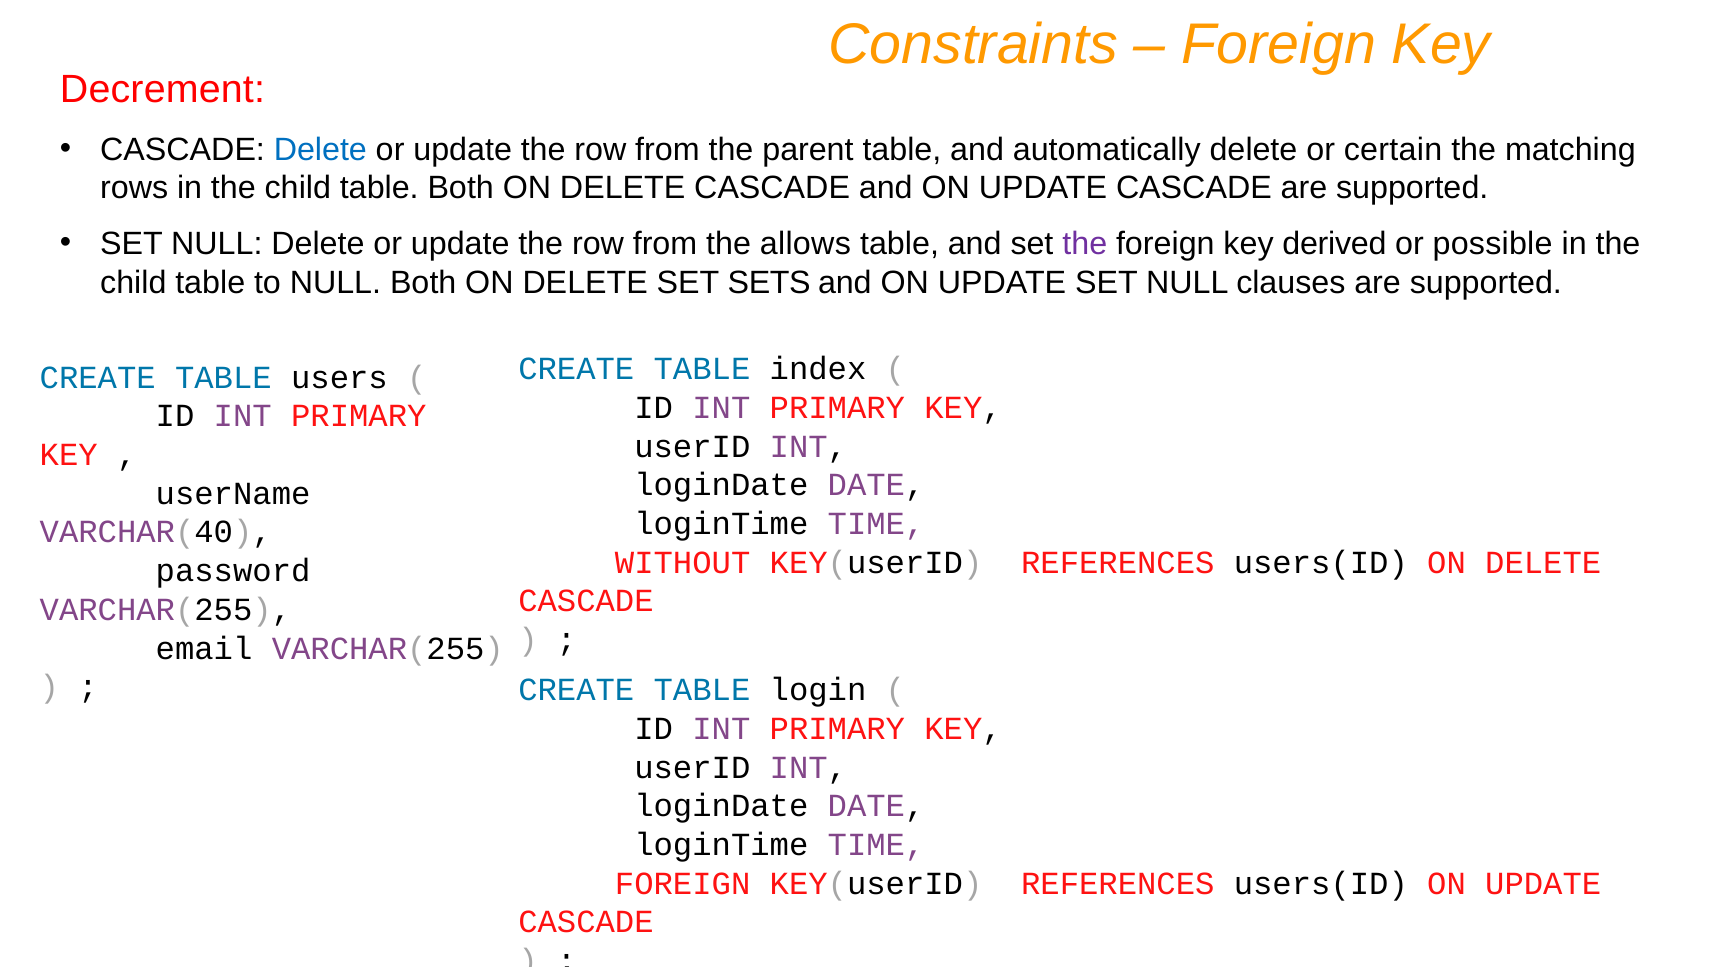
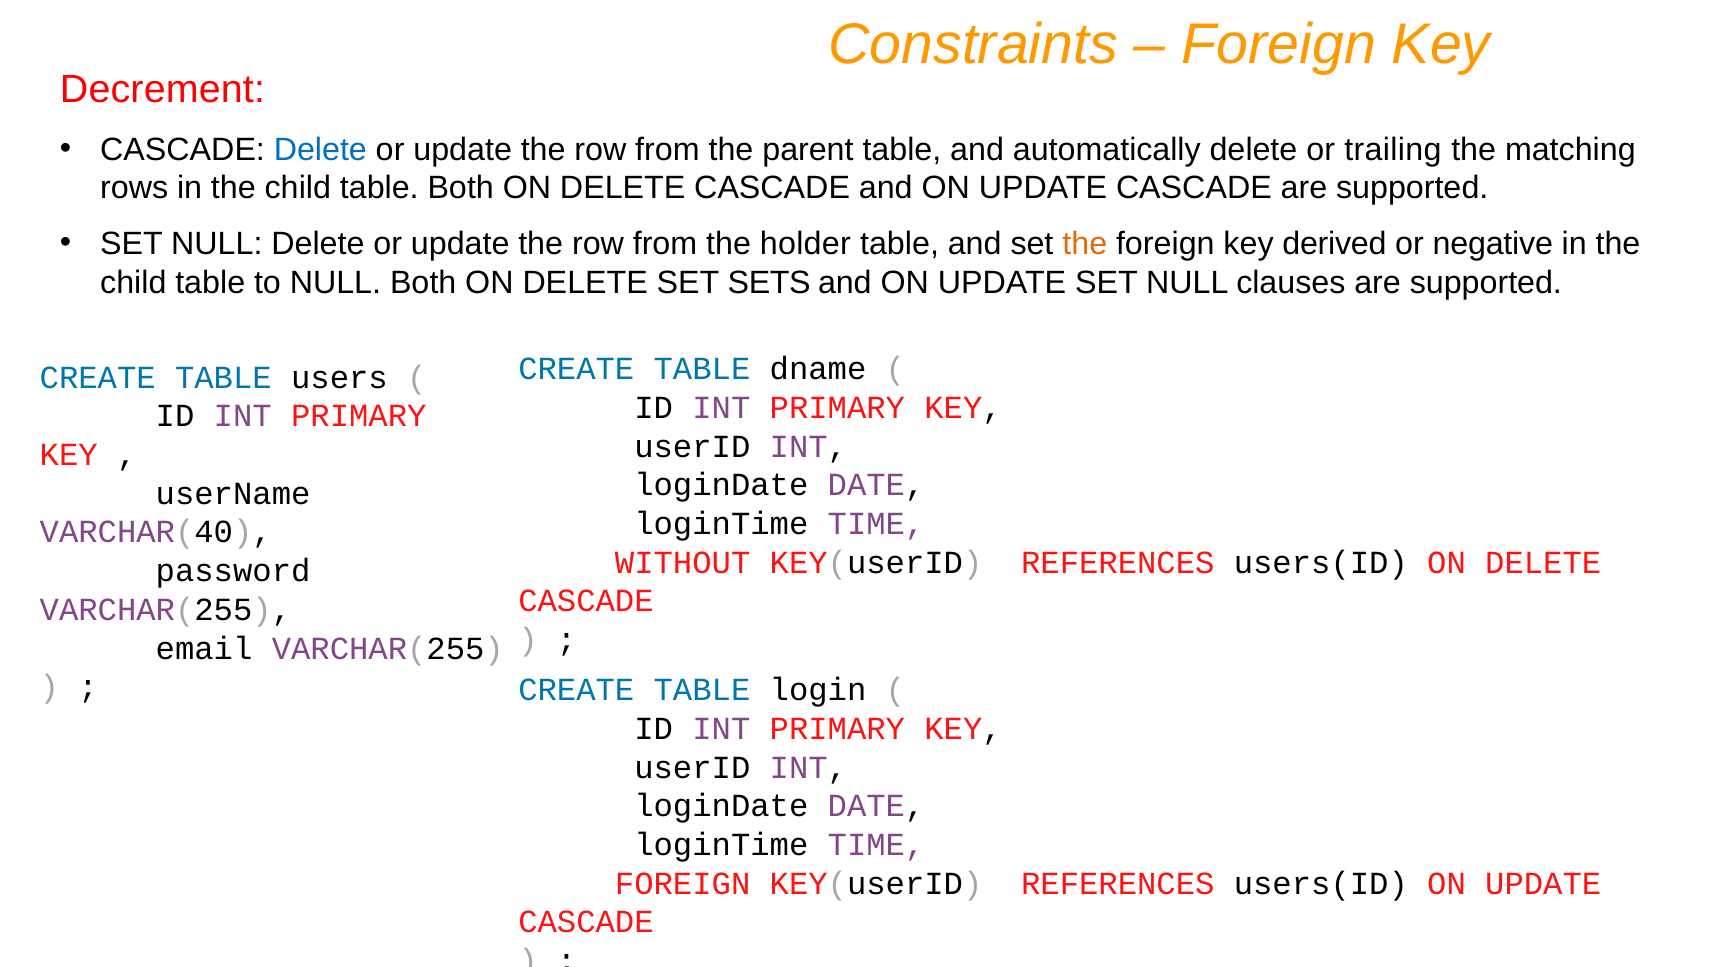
certain: certain -> trailing
allows: allows -> holder
the at (1085, 244) colour: purple -> orange
possible: possible -> negative
index: index -> dname
